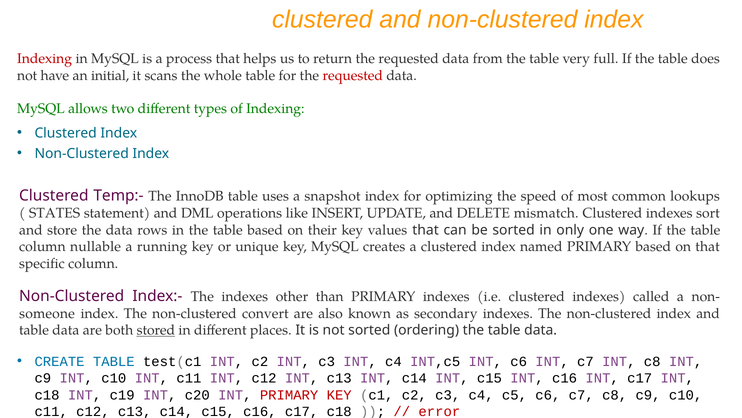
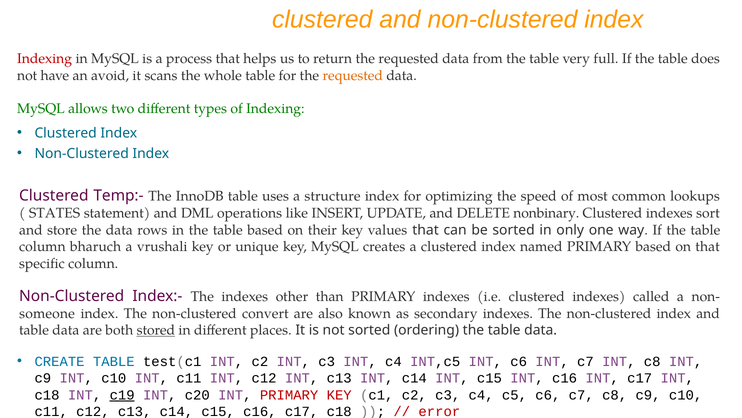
initial: initial -> avoid
requested at (353, 75) colour: red -> orange
snapshot: snapshot -> structure
mismatch: mismatch -> nonbinary
nullable: nullable -> bharuch
running: running -> vrushali
c19 underline: none -> present
